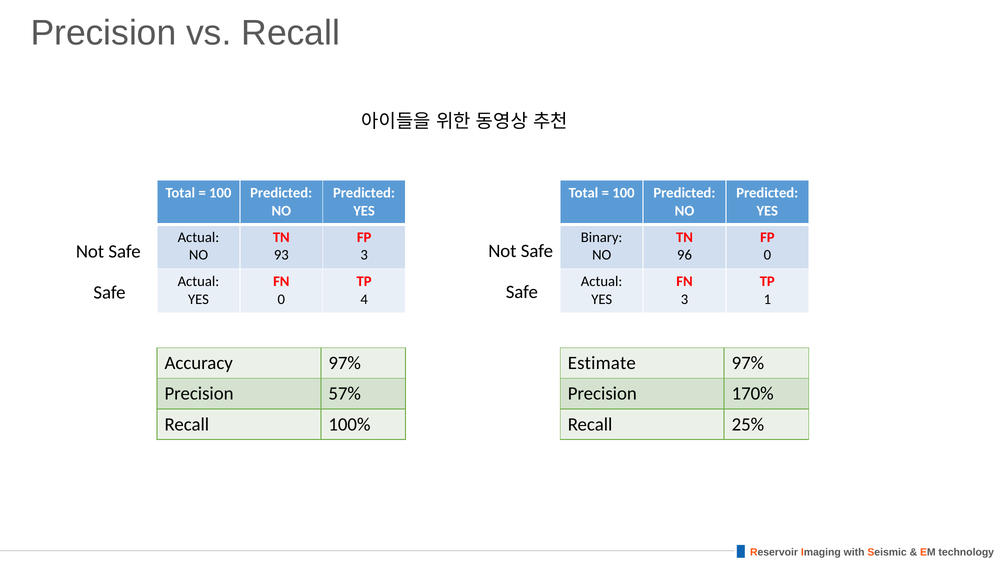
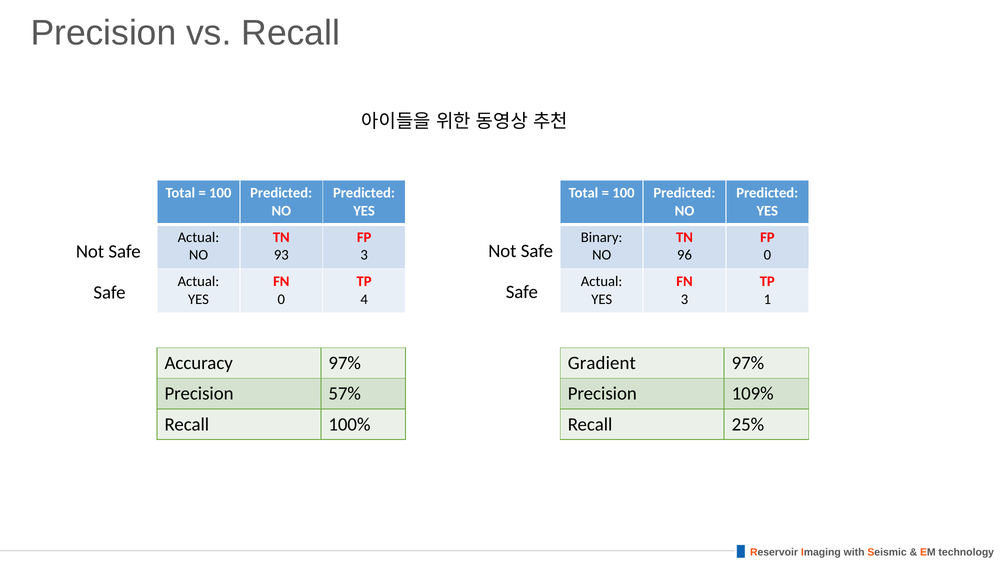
Estimate: Estimate -> Gradient
170%: 170% -> 109%
